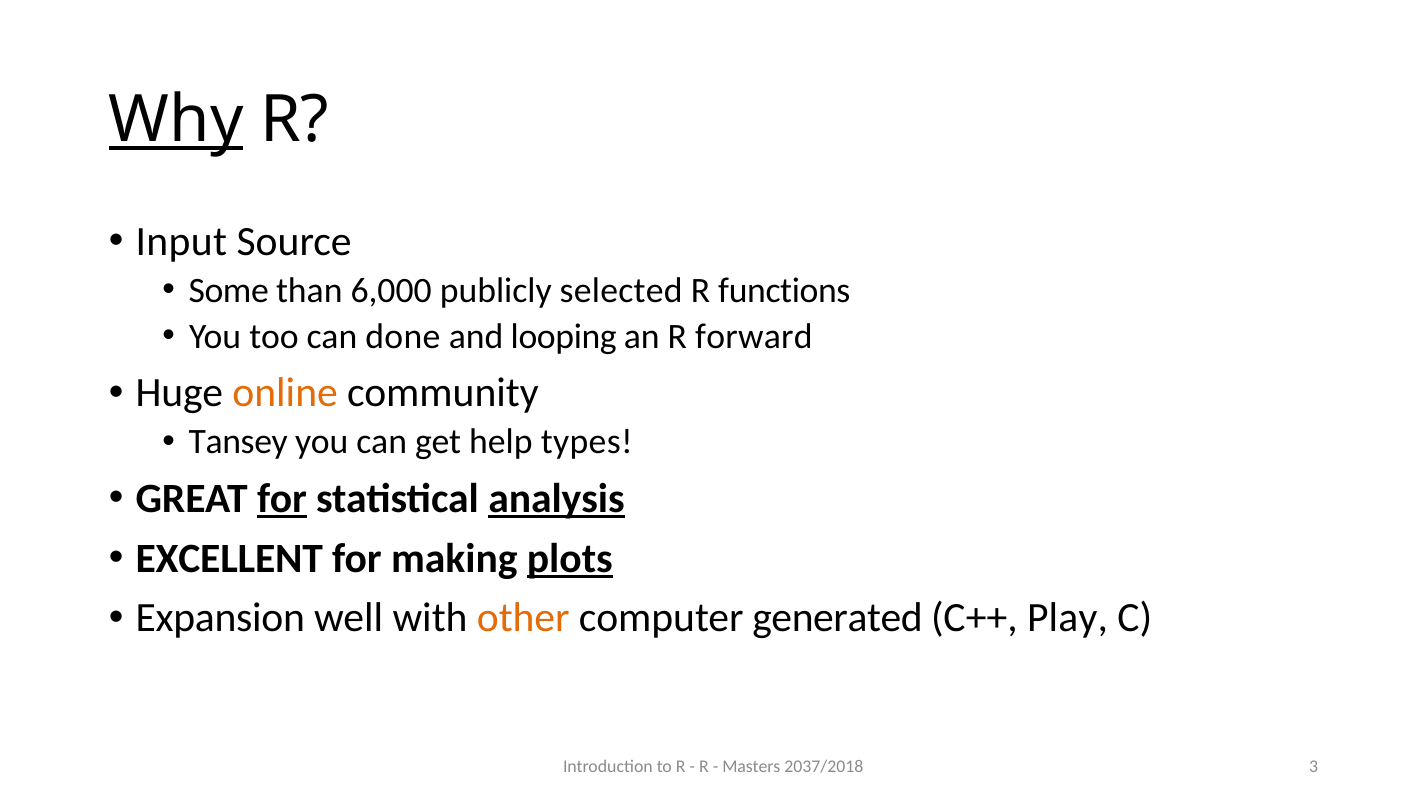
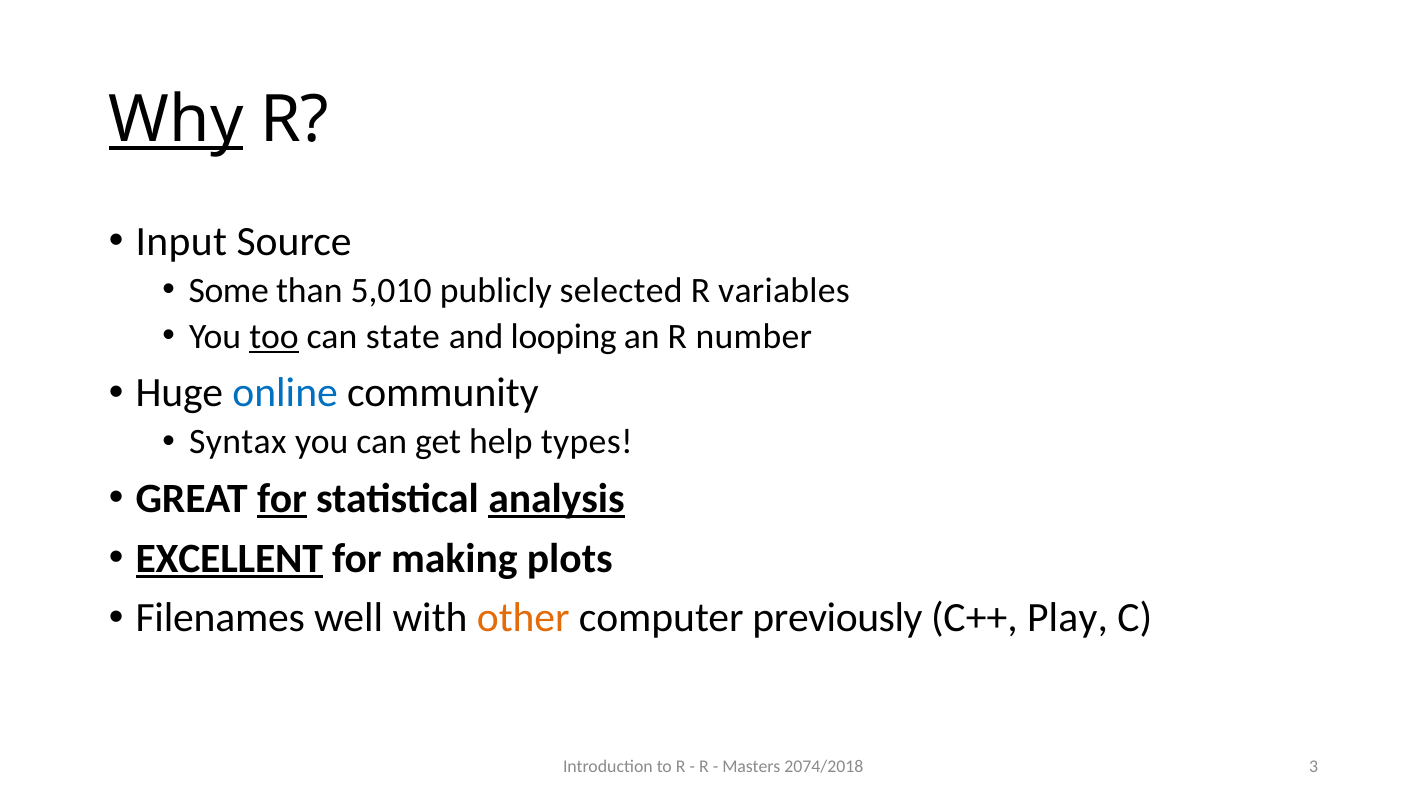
6,000: 6,000 -> 5,010
functions: functions -> variables
too underline: none -> present
done: done -> state
forward: forward -> number
online colour: orange -> blue
Tansey: Tansey -> Syntax
EXCELLENT underline: none -> present
plots underline: present -> none
Expansion: Expansion -> Filenames
generated: generated -> previously
2037/2018: 2037/2018 -> 2074/2018
